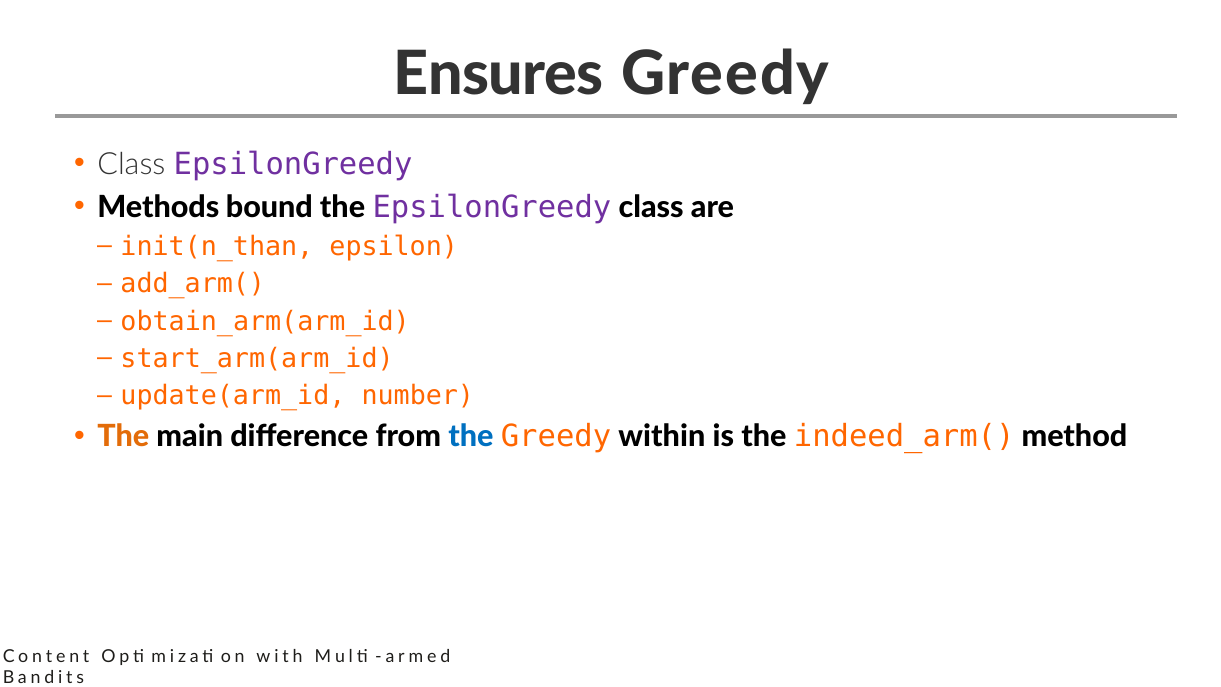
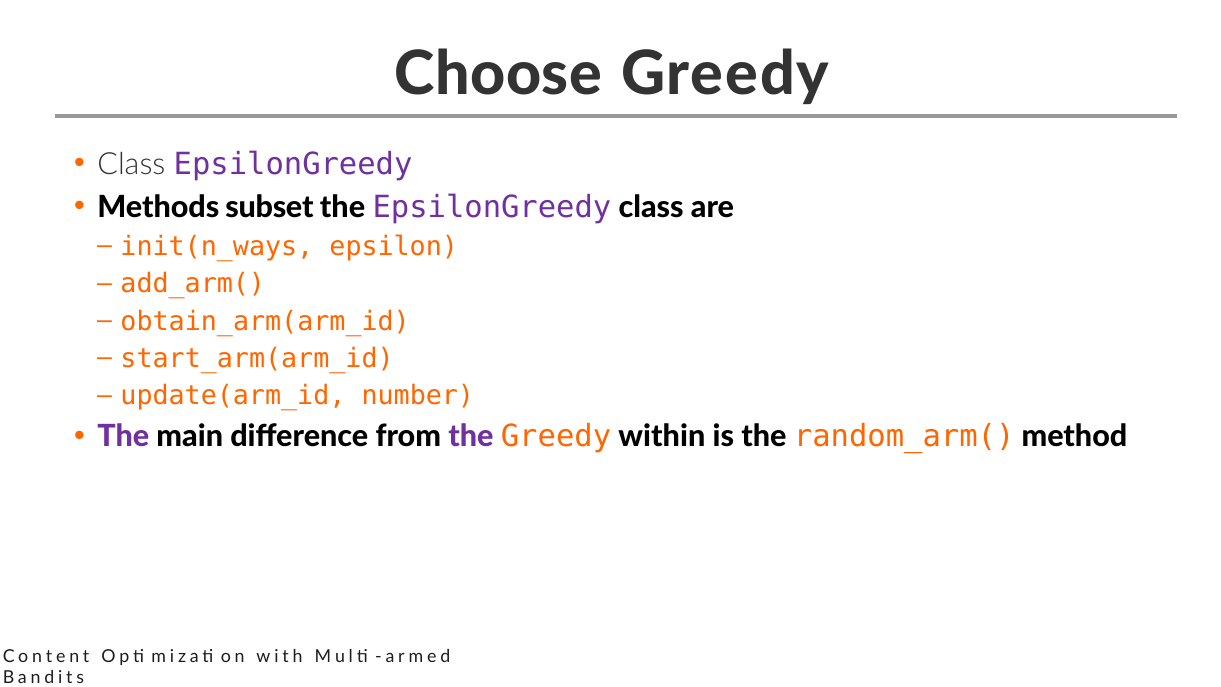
Ensures: Ensures -> Choose
bound: bound -> subset
init(n_than: init(n_than -> init(n_ways
The at (123, 437) colour: orange -> purple
the at (471, 437) colour: blue -> purple
indeed_arm(: indeed_arm( -> random_arm(
